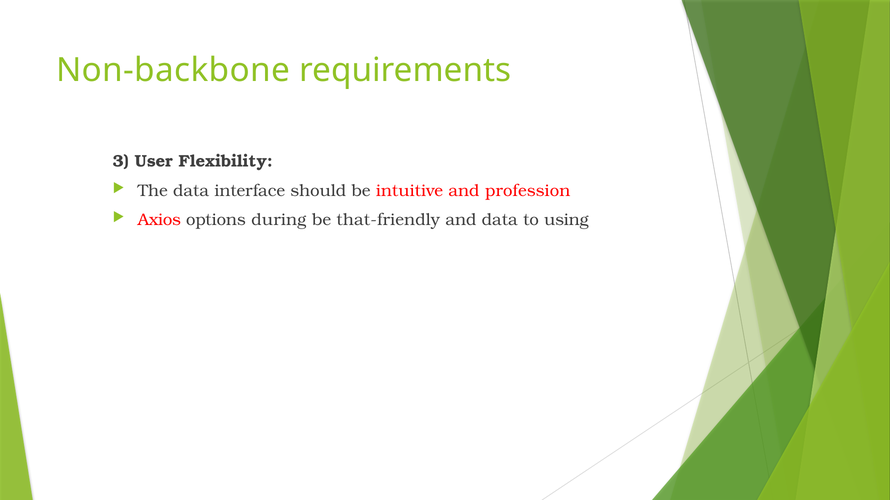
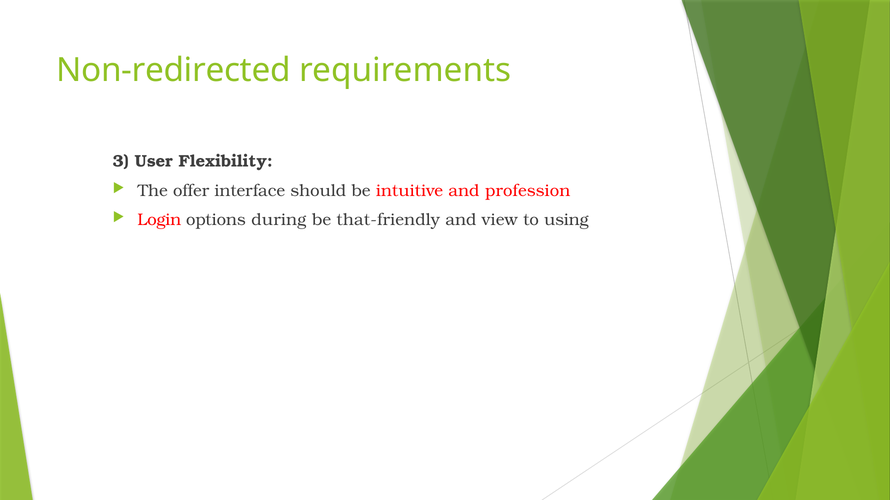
Non-backbone: Non-backbone -> Non-redirected
The data: data -> offer
Axios: Axios -> Login
and data: data -> view
